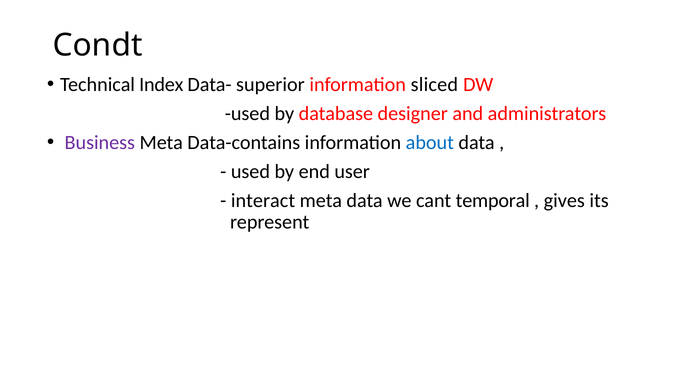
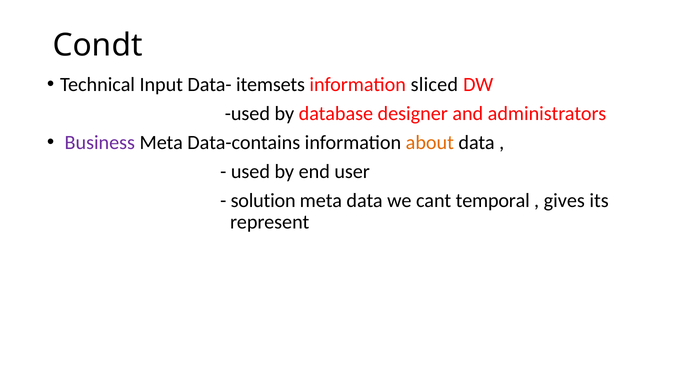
Index: Index -> Input
superior: superior -> itemsets
about colour: blue -> orange
interact: interact -> solution
